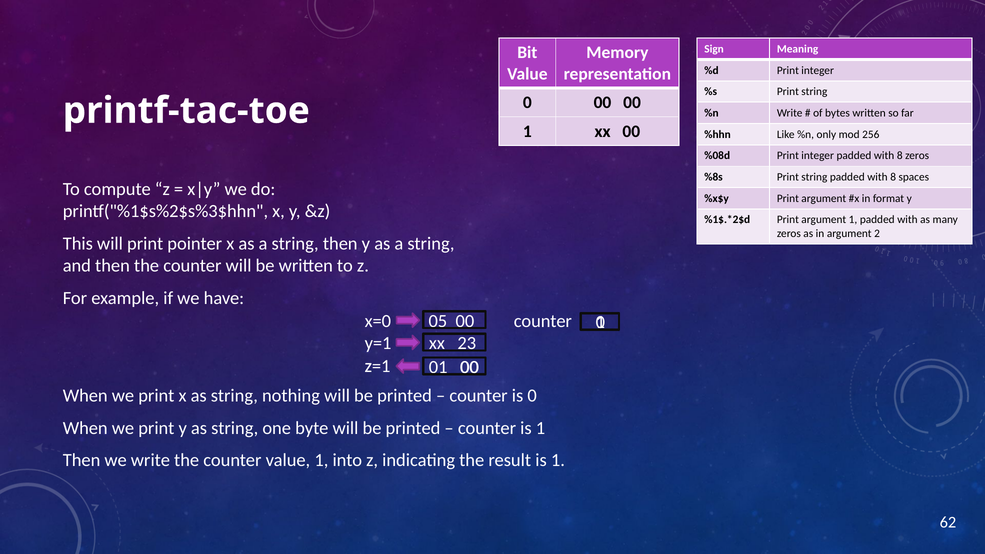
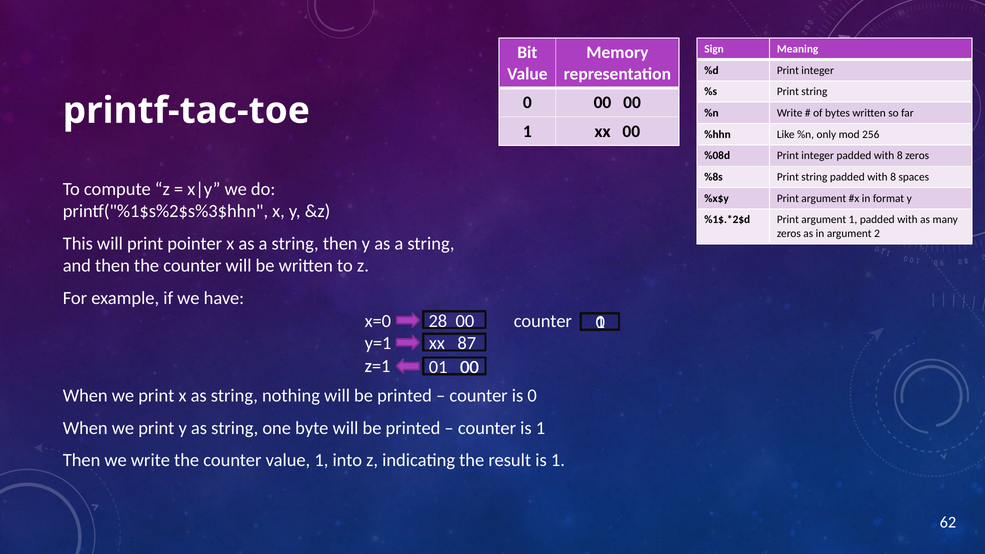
05: 05 -> 28
23: 23 -> 87
